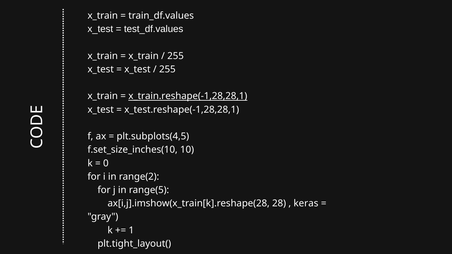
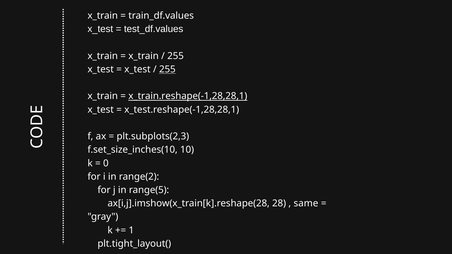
255 at (167, 69) underline: none -> present
plt.subplots(4,5: plt.subplots(4,5 -> plt.subplots(2,3
keras: keras -> same
